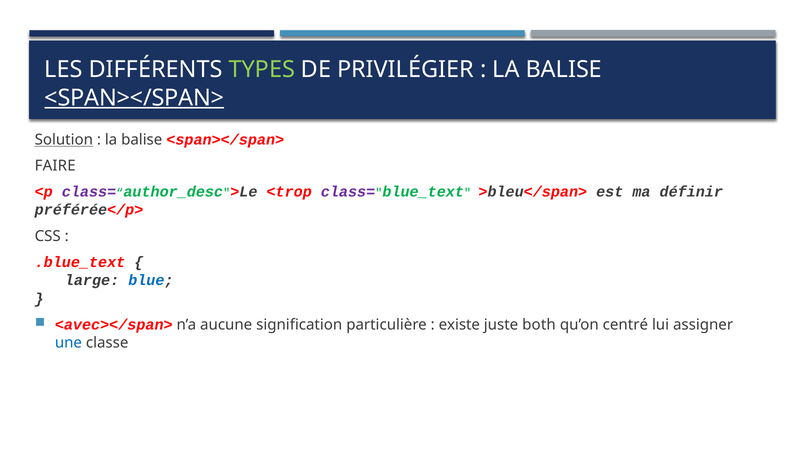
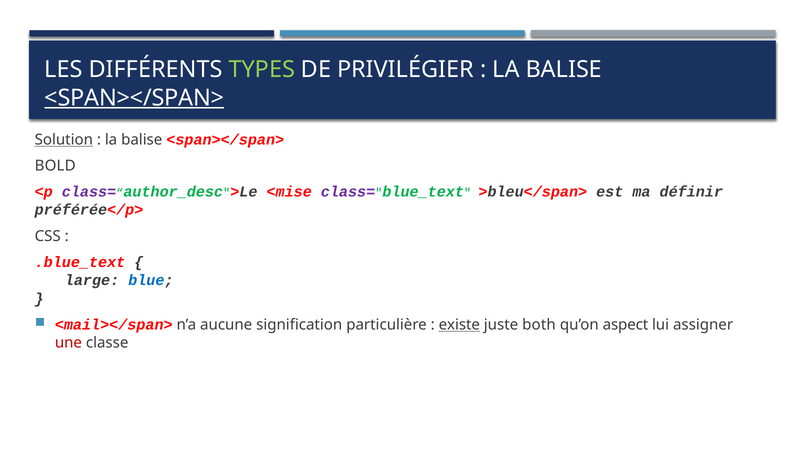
FAIRE: FAIRE -> BOLD
<trop: <trop -> <mise
<avec></span>: <avec></span> -> <mail></span>
existe underline: none -> present
centré: centré -> aspect
une colour: blue -> red
